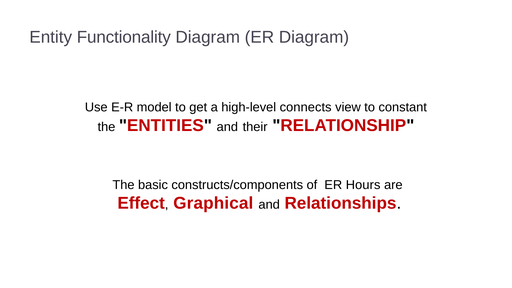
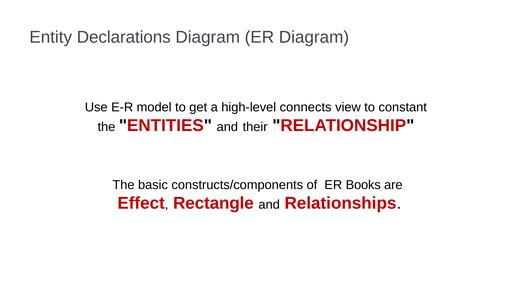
Functionality: Functionality -> Declarations
Hours: Hours -> Books
Graphical: Graphical -> Rectangle
